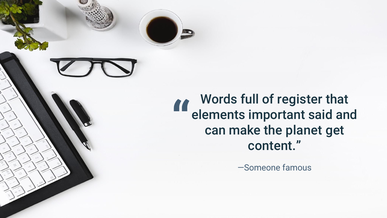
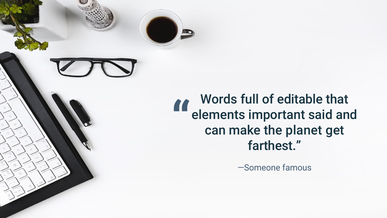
register: register -> editable
content: content -> farthest
